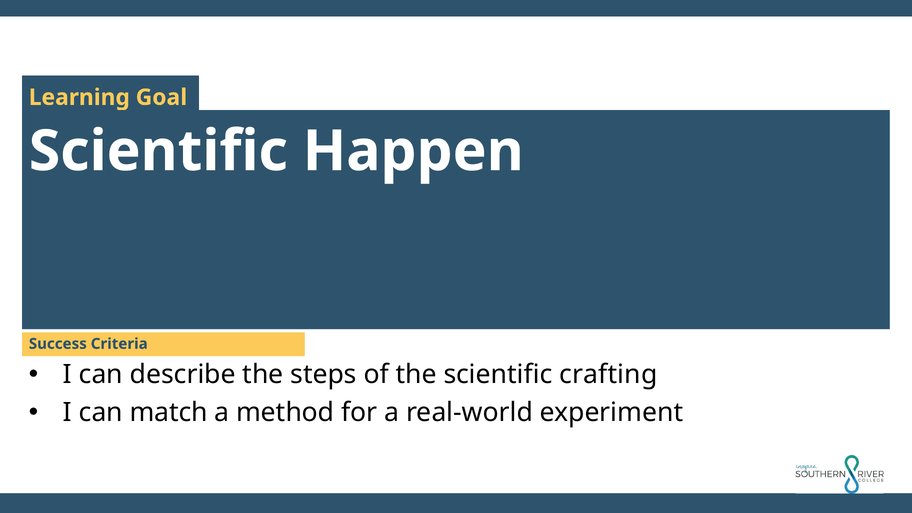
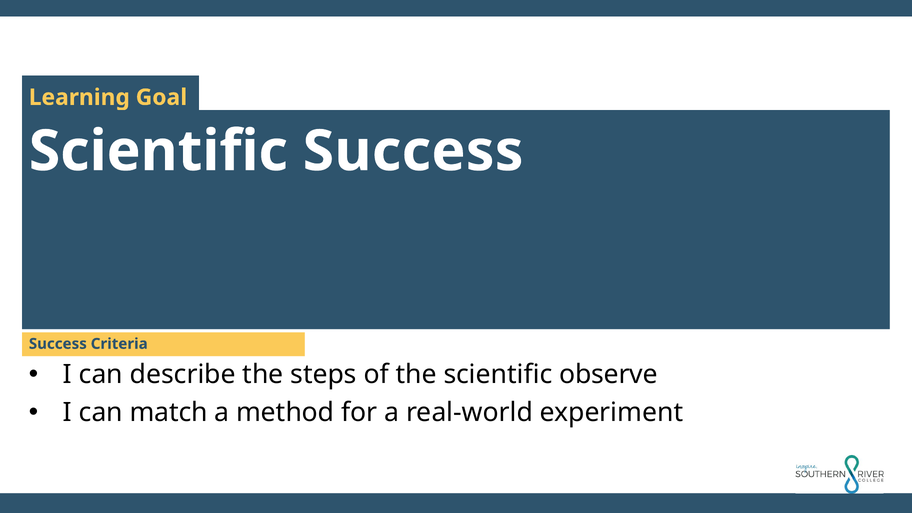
Scientific Happen: Happen -> Success
crafting: crafting -> observe
